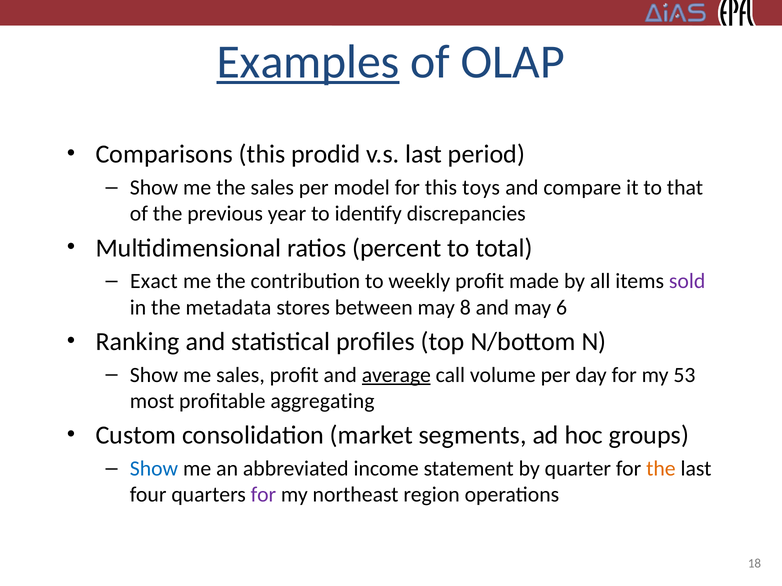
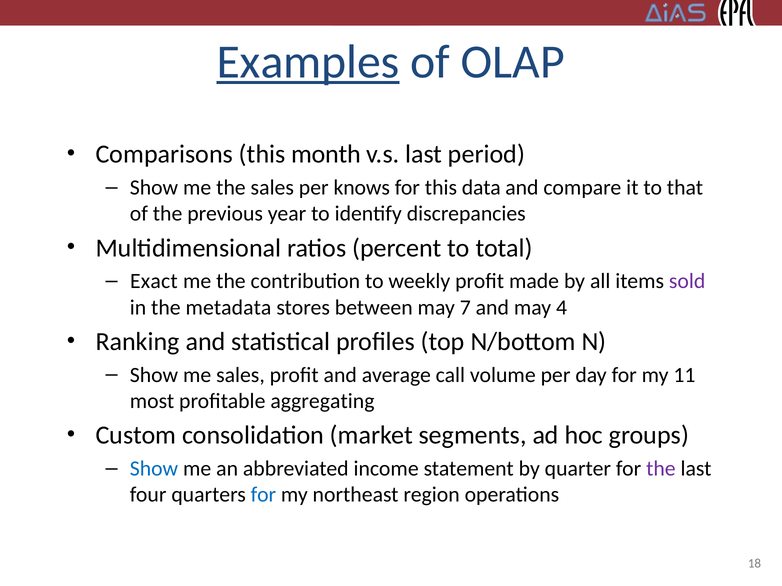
prodid: prodid -> month
model: model -> knows
toys: toys -> data
8: 8 -> 7
6: 6 -> 4
average underline: present -> none
53: 53 -> 11
the at (661, 469) colour: orange -> purple
for at (263, 495) colour: purple -> blue
